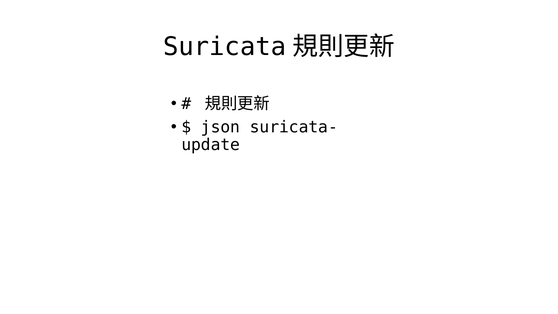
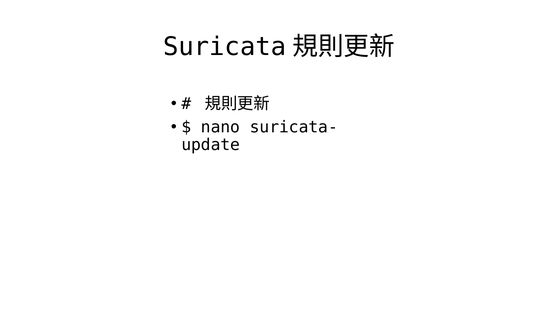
json: json -> nano
